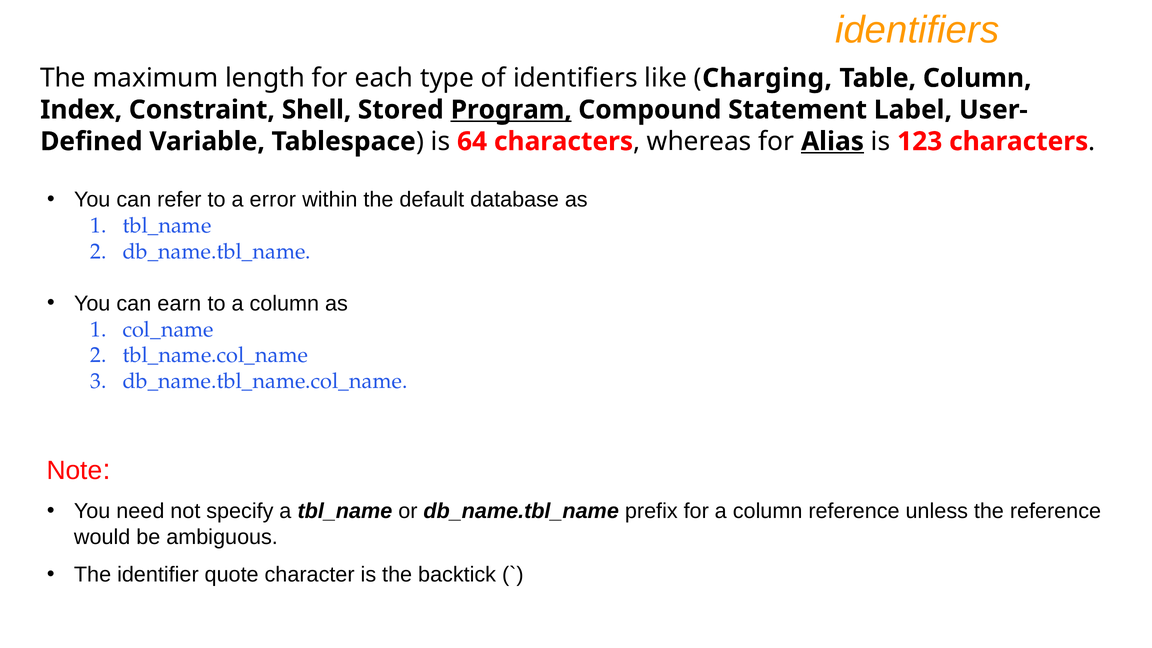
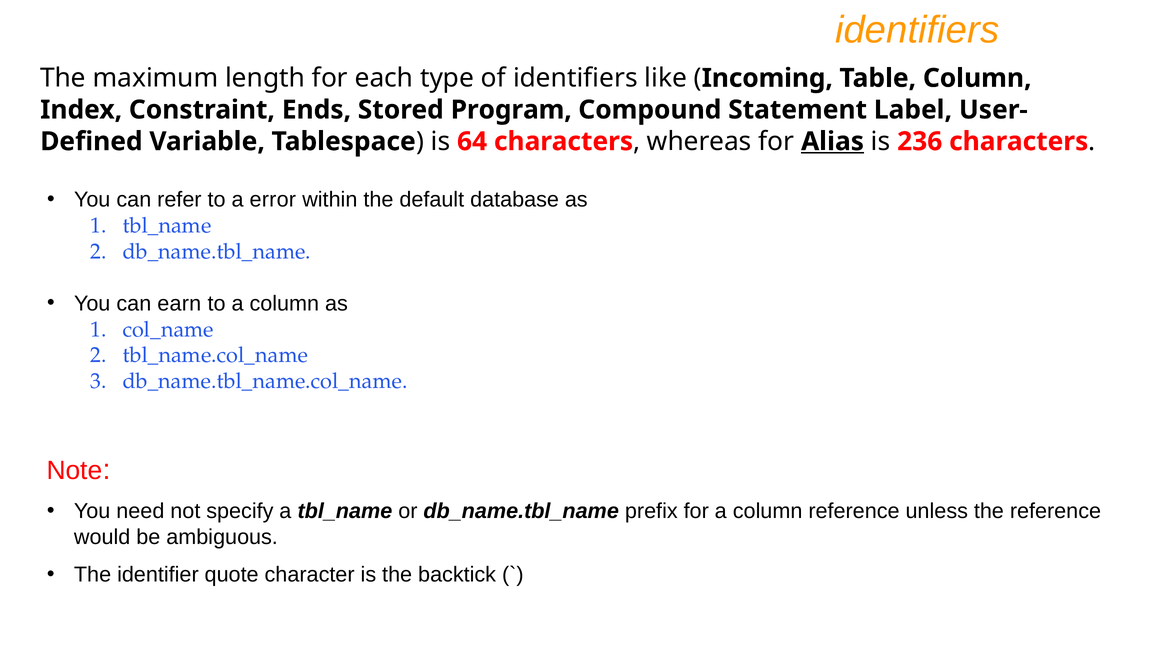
Charging: Charging -> Incoming
Shell: Shell -> Ends
Program underline: present -> none
123: 123 -> 236
